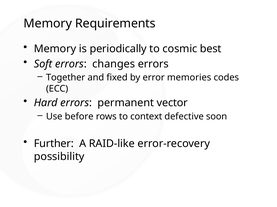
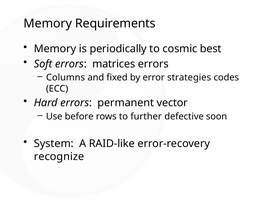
changes: changes -> matrices
Together: Together -> Columns
memories: memories -> strategies
context: context -> further
Further: Further -> System
possibility: possibility -> recognize
